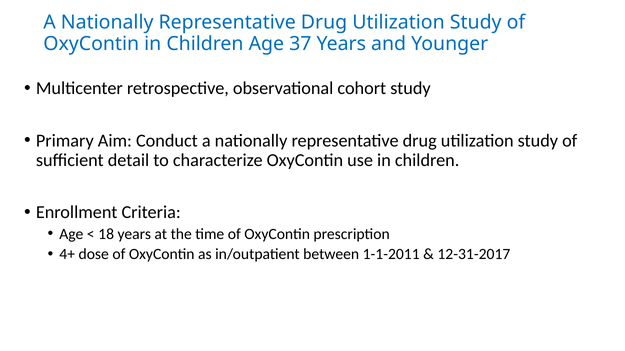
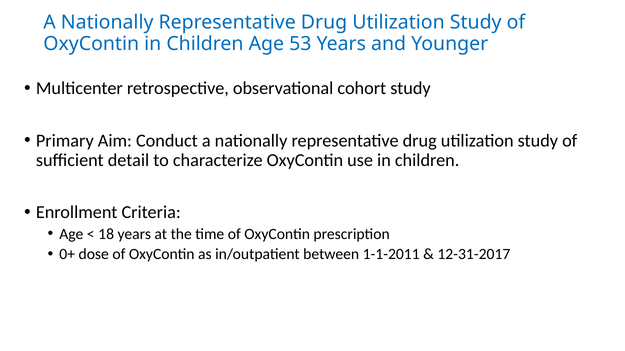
37: 37 -> 53
4+: 4+ -> 0+
